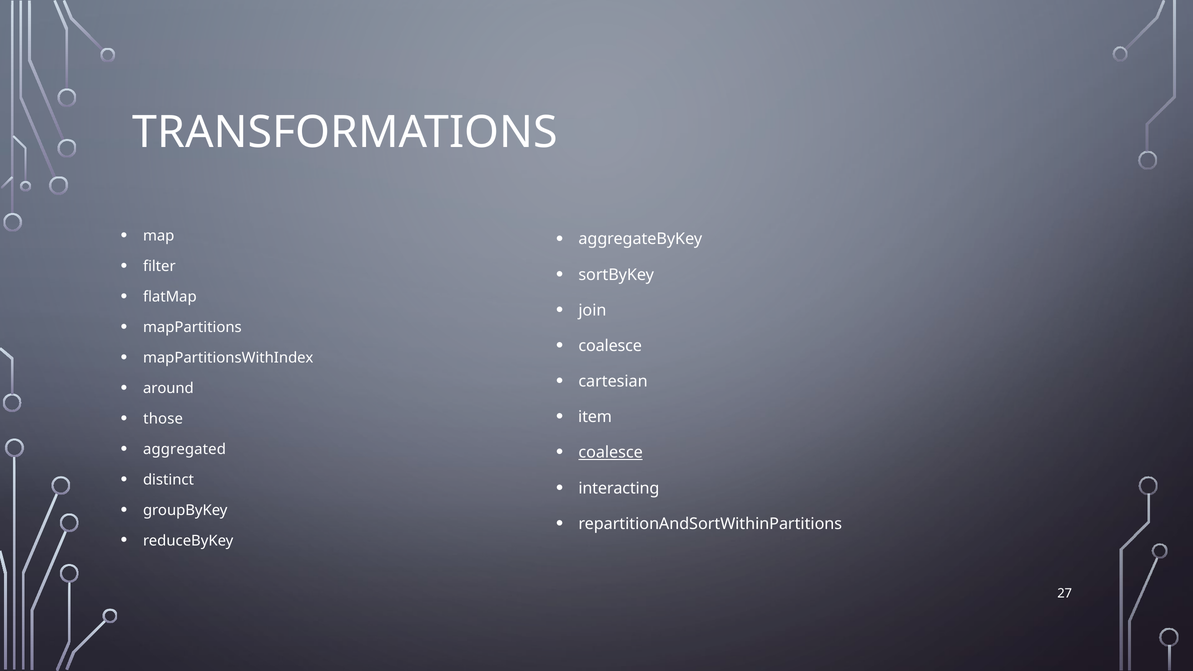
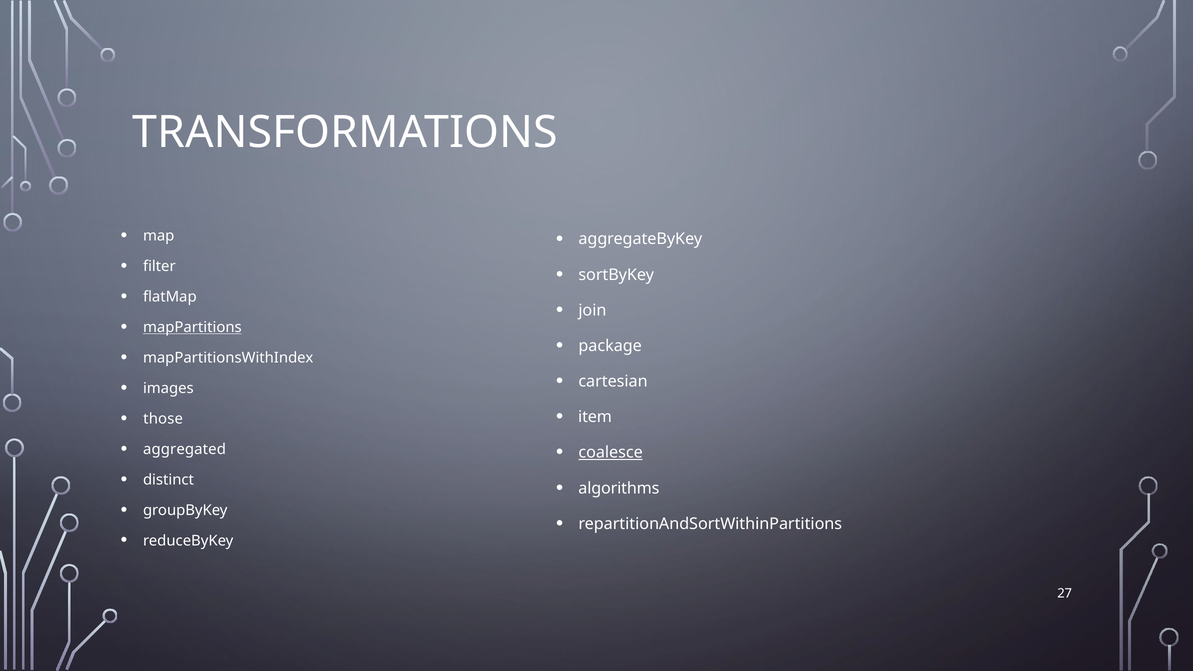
mapPartitions underline: none -> present
coalesce at (610, 346): coalesce -> package
around: around -> images
interacting: interacting -> algorithms
